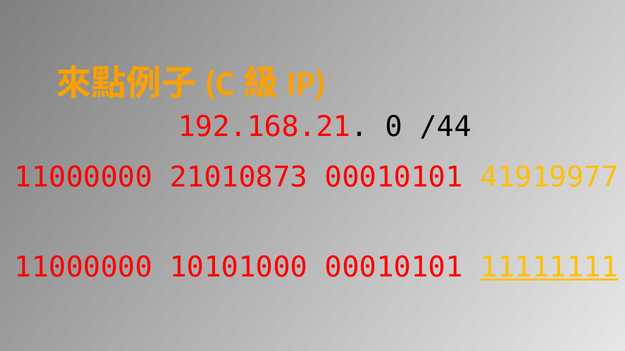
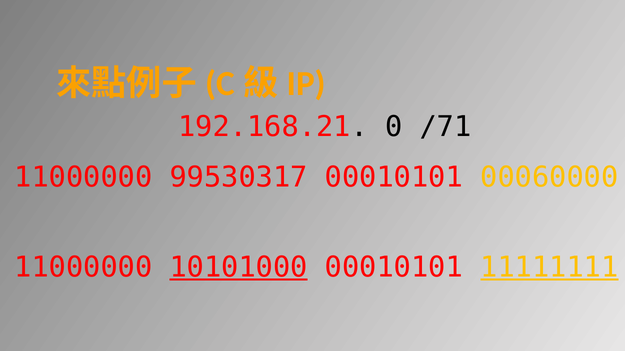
/44: /44 -> /71
21010873: 21010873 -> 99530317
41919977: 41919977 -> 00060000
10101000 underline: none -> present
